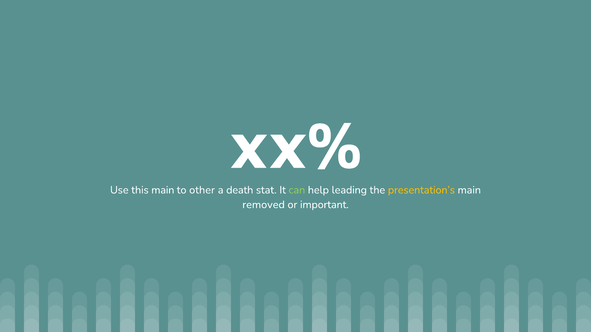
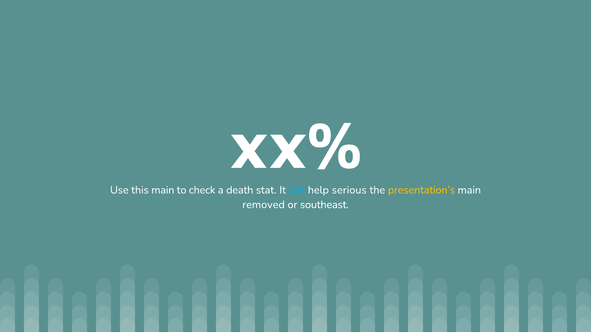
other: other -> check
can colour: light green -> light blue
leading: leading -> serious
important: important -> southeast
